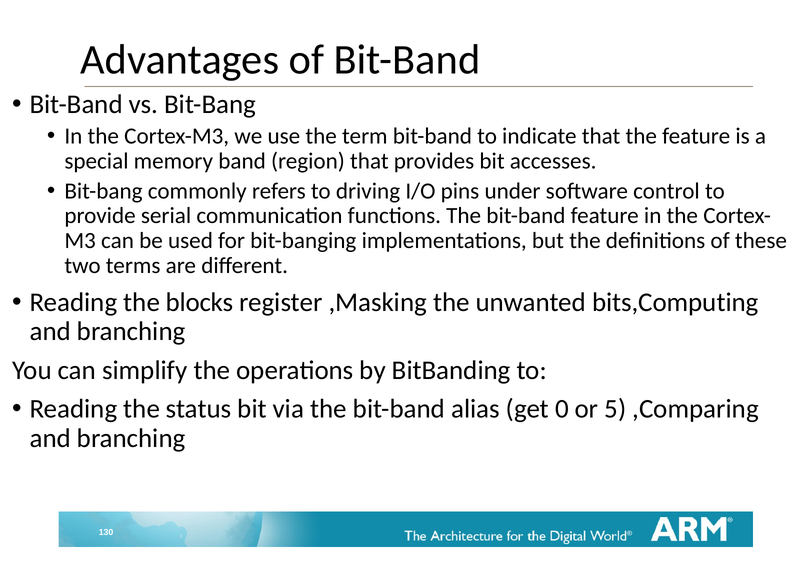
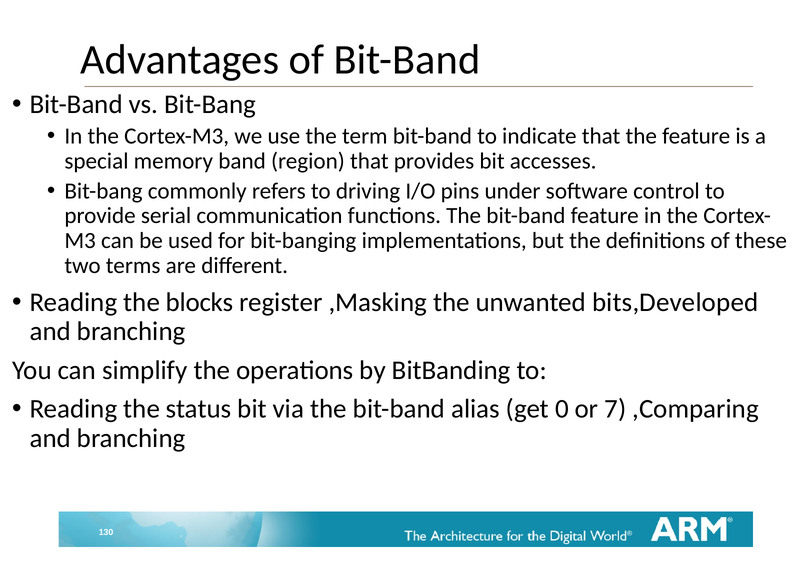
bits,Computing: bits,Computing -> bits,Developed
5: 5 -> 7
